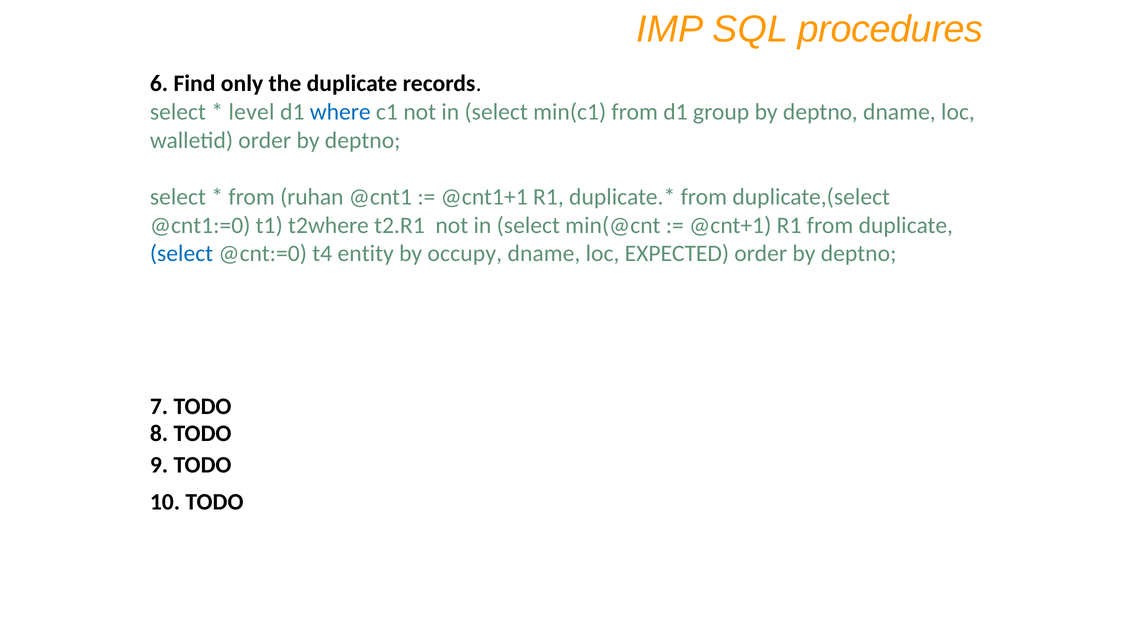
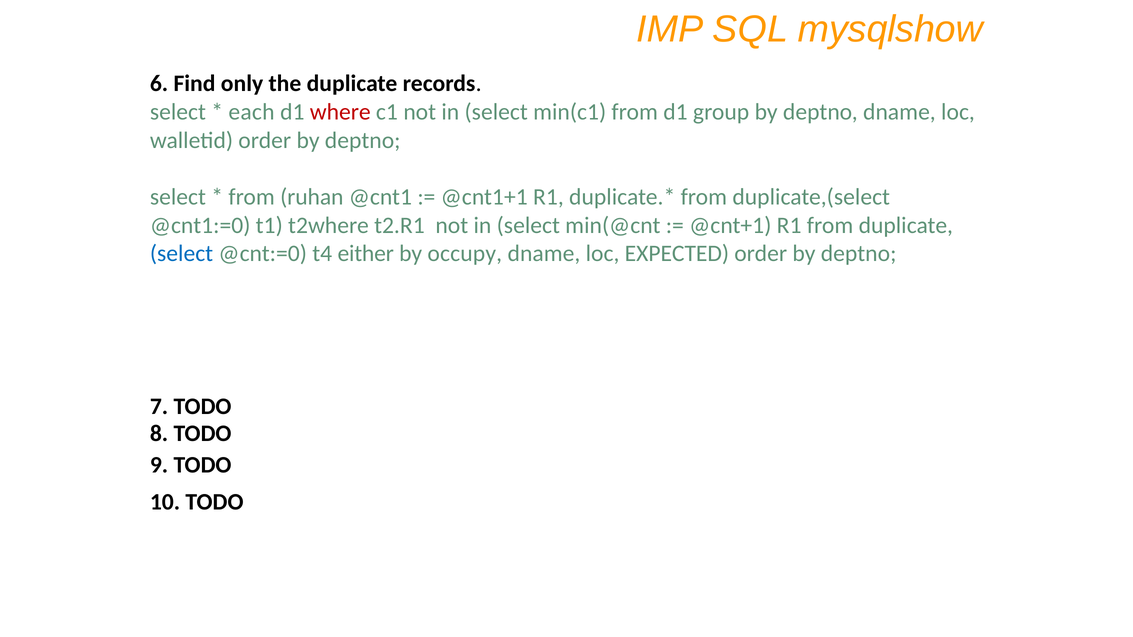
procedures: procedures -> mysqlshow
level: level -> each
where colour: blue -> red
entity: entity -> either
